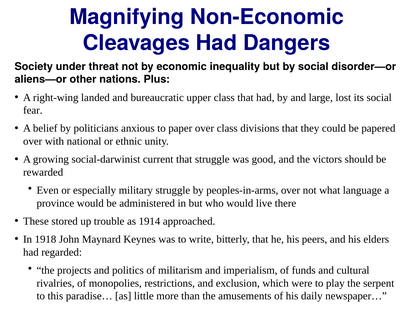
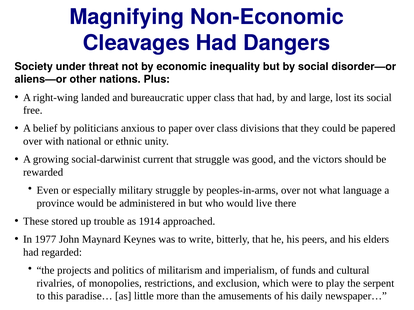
fear: fear -> free
1918: 1918 -> 1977
